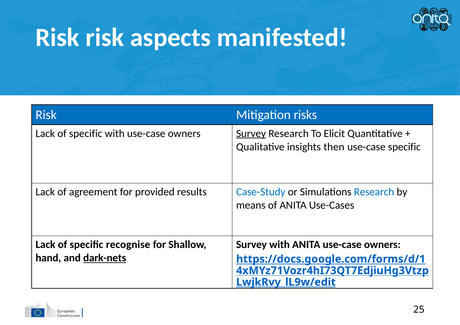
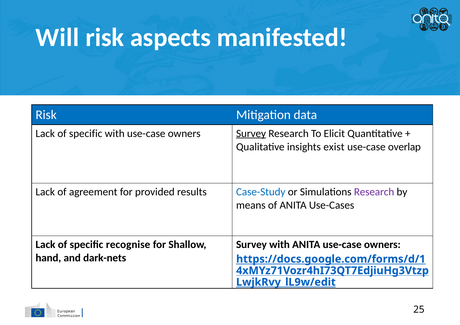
Risk at (58, 37): Risk -> Will
risks: risks -> data
then: then -> exist
use-case specific: specific -> overlap
Research at (374, 192) colour: blue -> purple
dark-nets underline: present -> none
